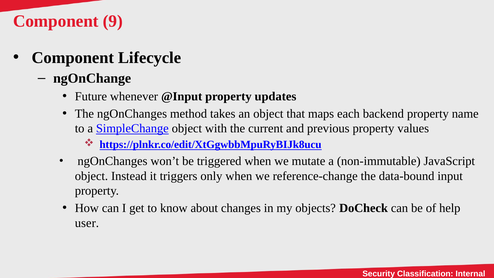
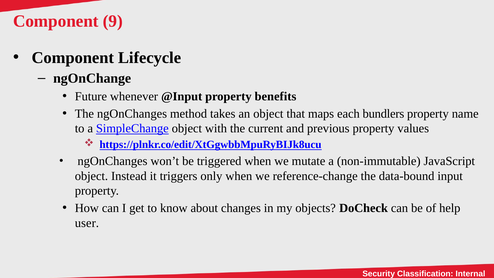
updates: updates -> benefits
backend: backend -> bundlers
